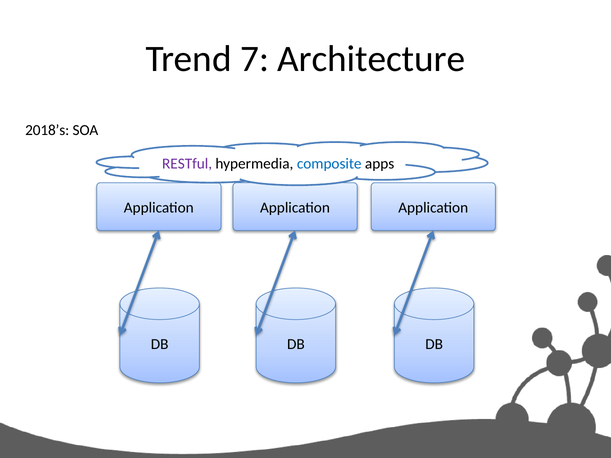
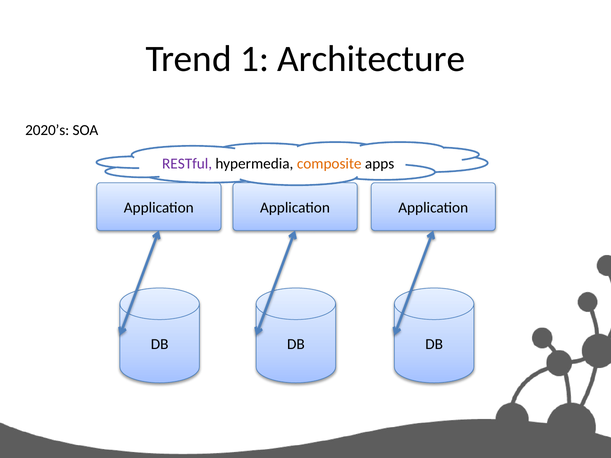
7: 7 -> 1
2018’s: 2018’s -> 2020’s
composite colour: blue -> orange
